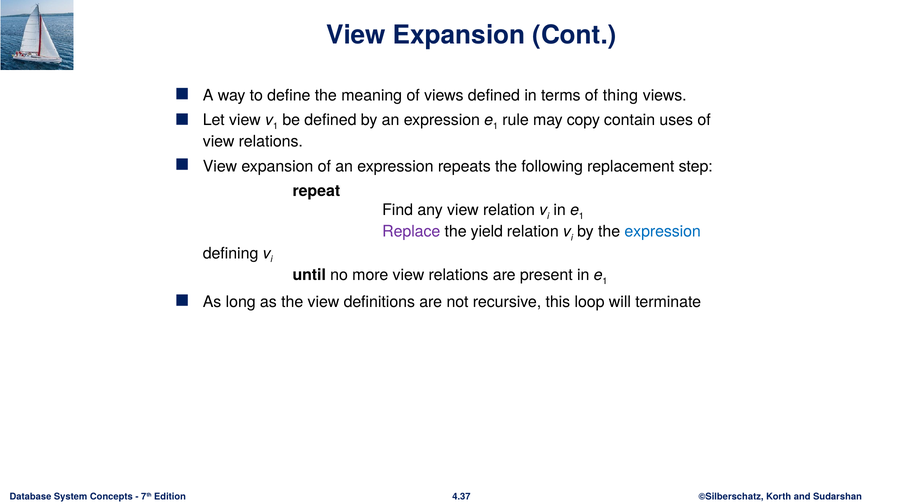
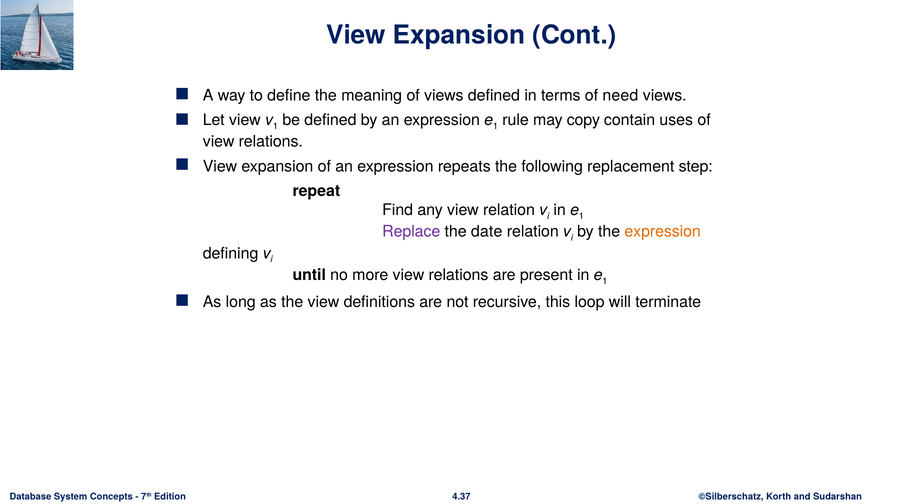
thing: thing -> need
yield: yield -> date
expression at (663, 232) colour: blue -> orange
